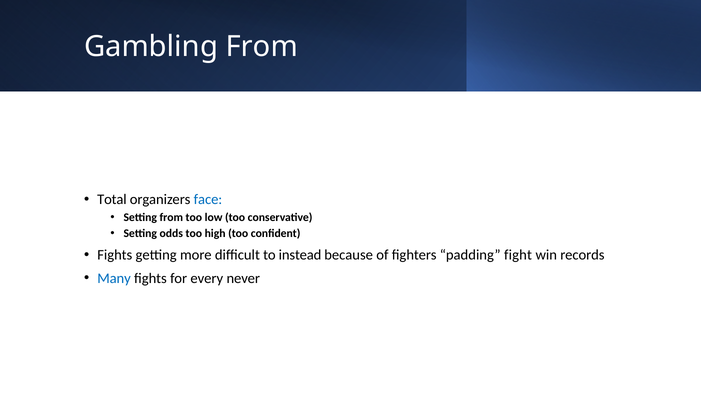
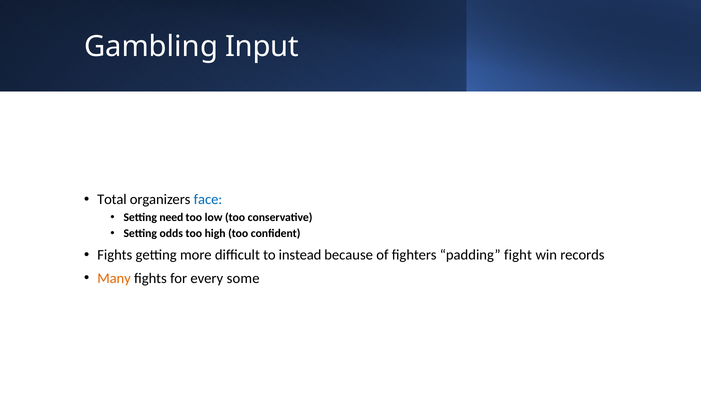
Gambling From: From -> Input
Setting from: from -> need
Many colour: blue -> orange
never: never -> some
